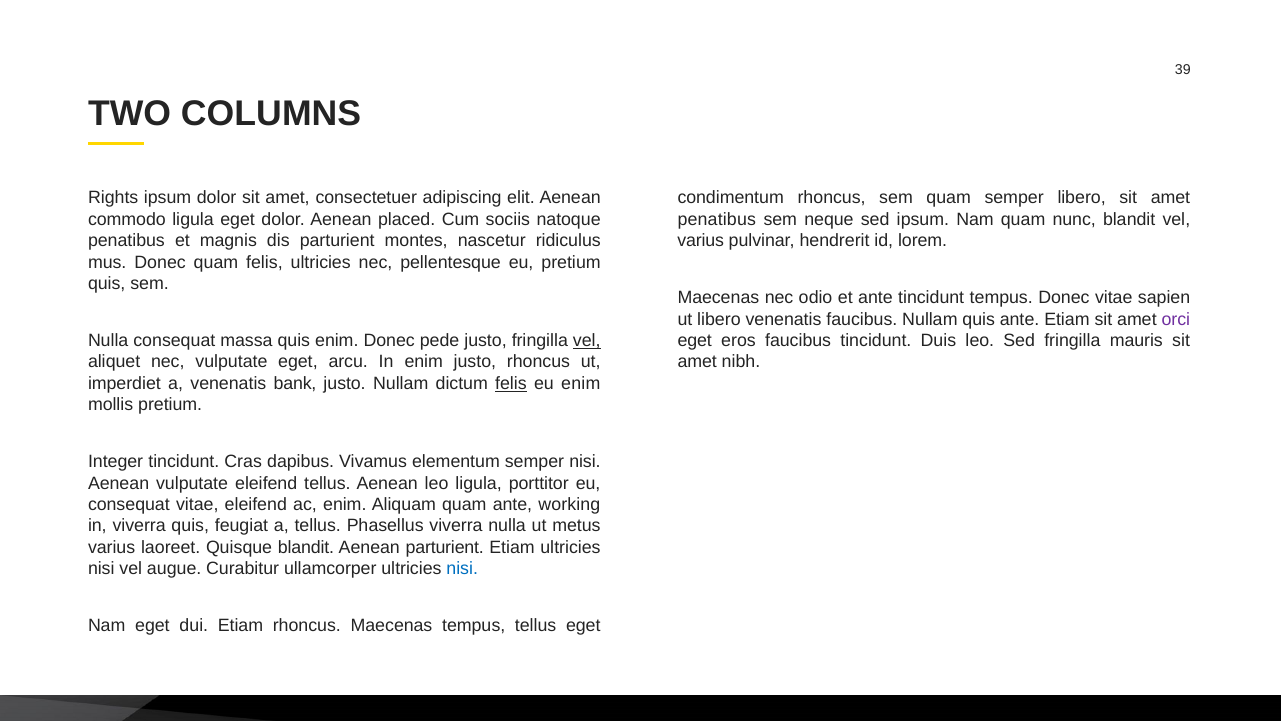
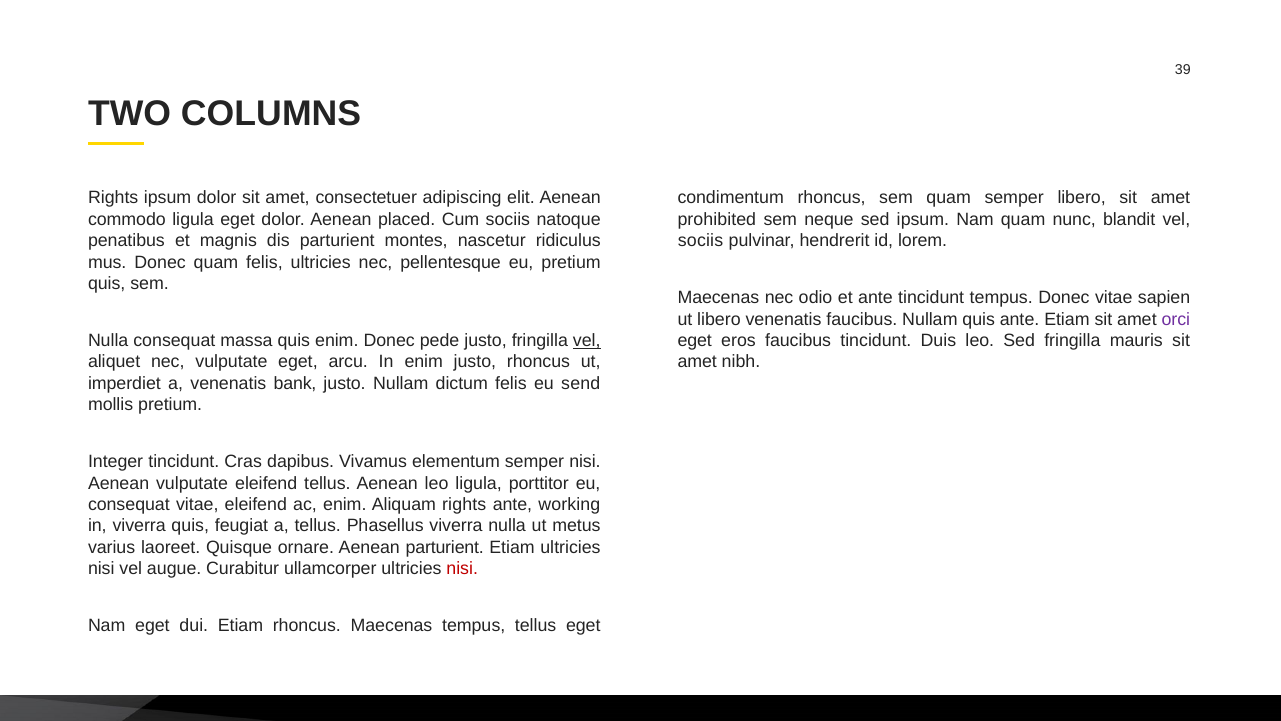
penatibus at (717, 219): penatibus -> prohibited
varius at (701, 241): varius -> sociis
felis at (511, 383) underline: present -> none
eu enim: enim -> send
Aliquam quam: quam -> rights
Quisque blandit: blandit -> ornare
nisi at (462, 568) colour: blue -> red
